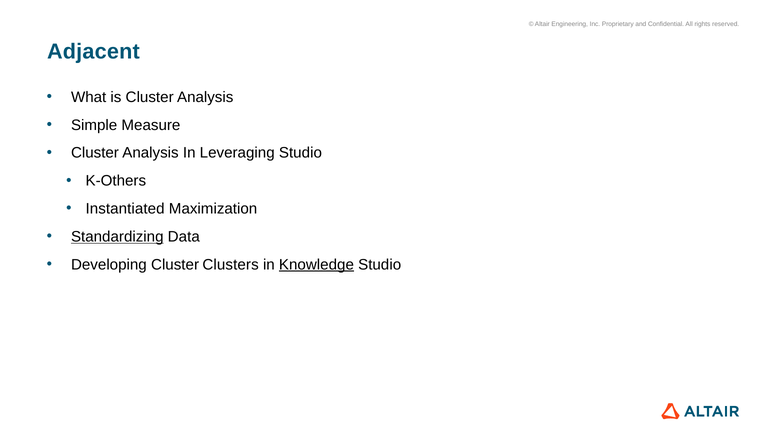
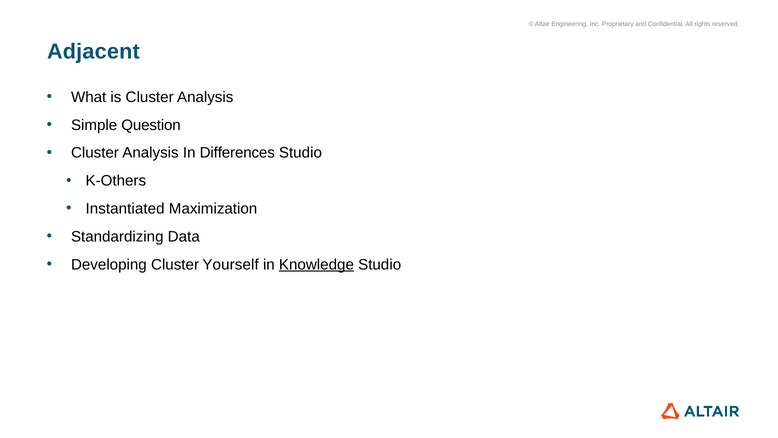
Measure: Measure -> Question
Leveraging: Leveraging -> Differences
Standardizing underline: present -> none
Clusters: Clusters -> Yourself
